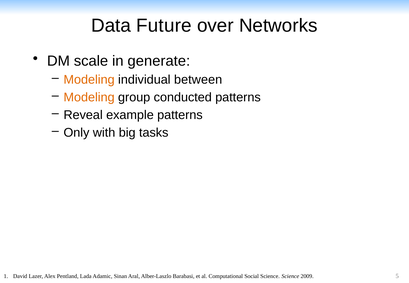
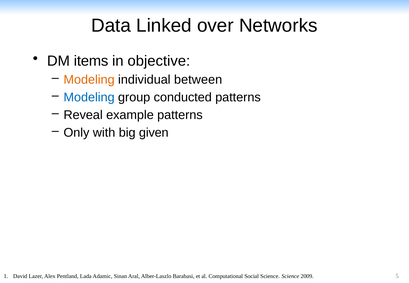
Future: Future -> Linked
scale: scale -> items
generate: generate -> objective
Modeling at (89, 97) colour: orange -> blue
tasks: tasks -> given
